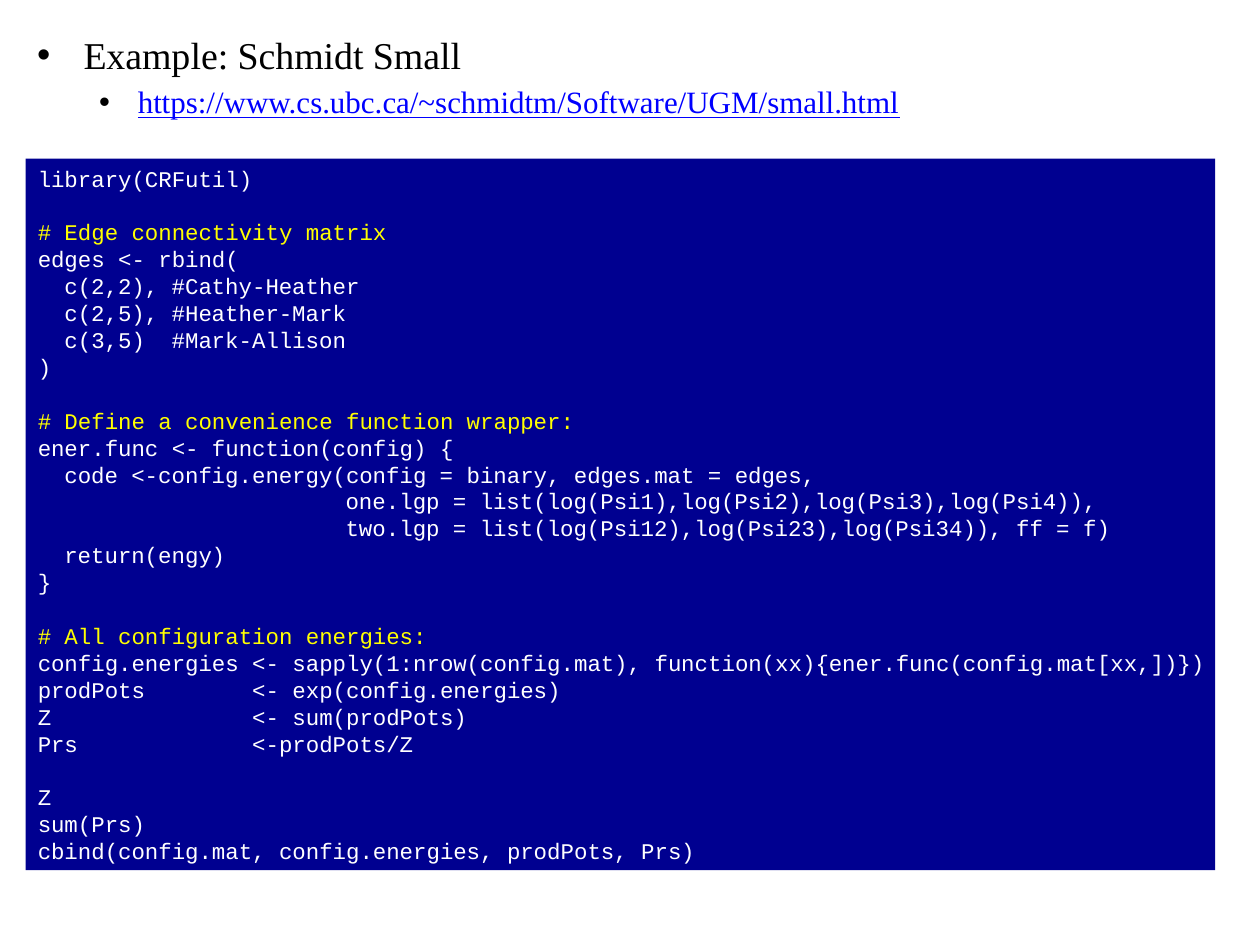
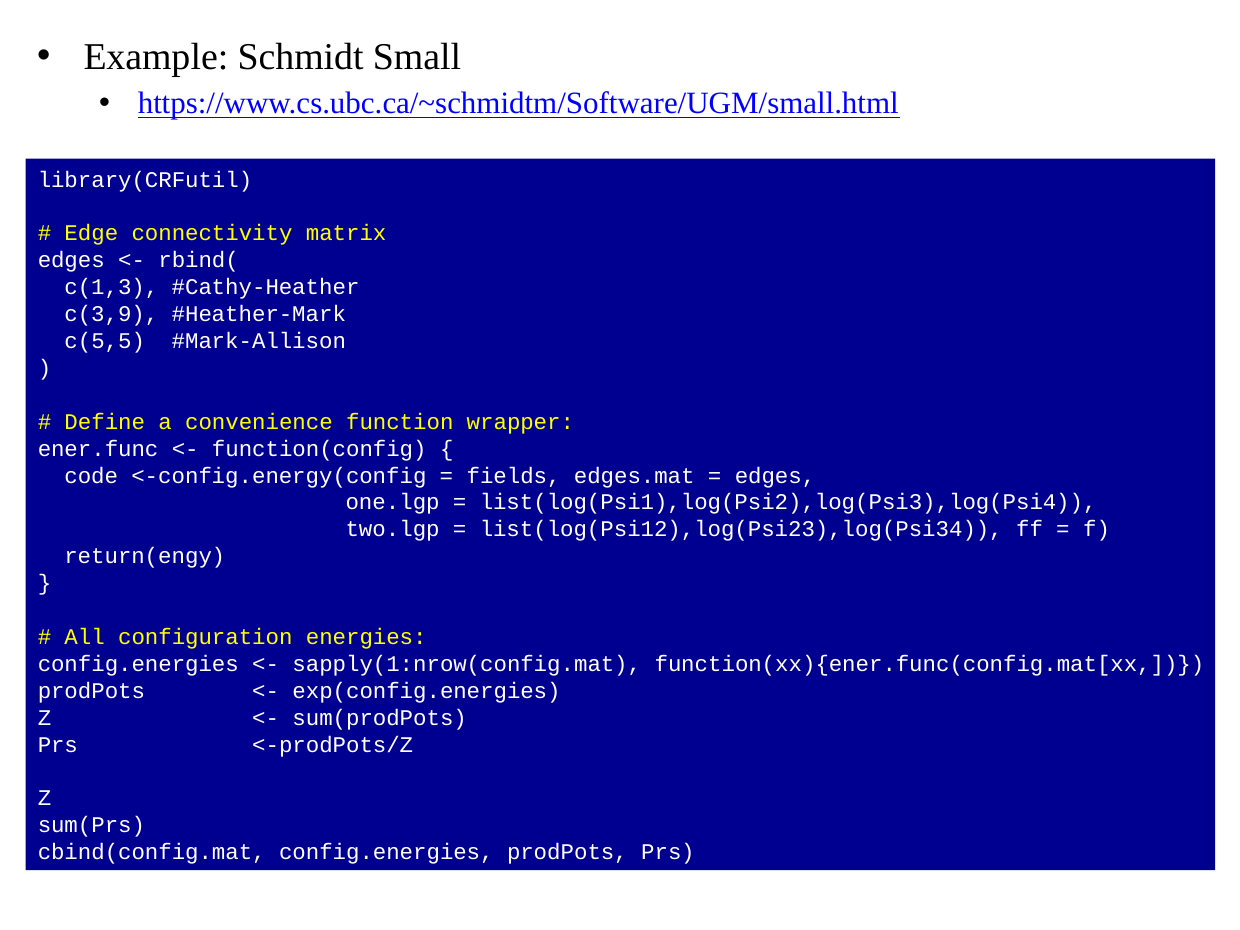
c(2,2: c(2,2 -> c(1,3
c(2,5: c(2,5 -> c(3,9
c(3,5: c(3,5 -> c(5,5
binary: binary -> fields
